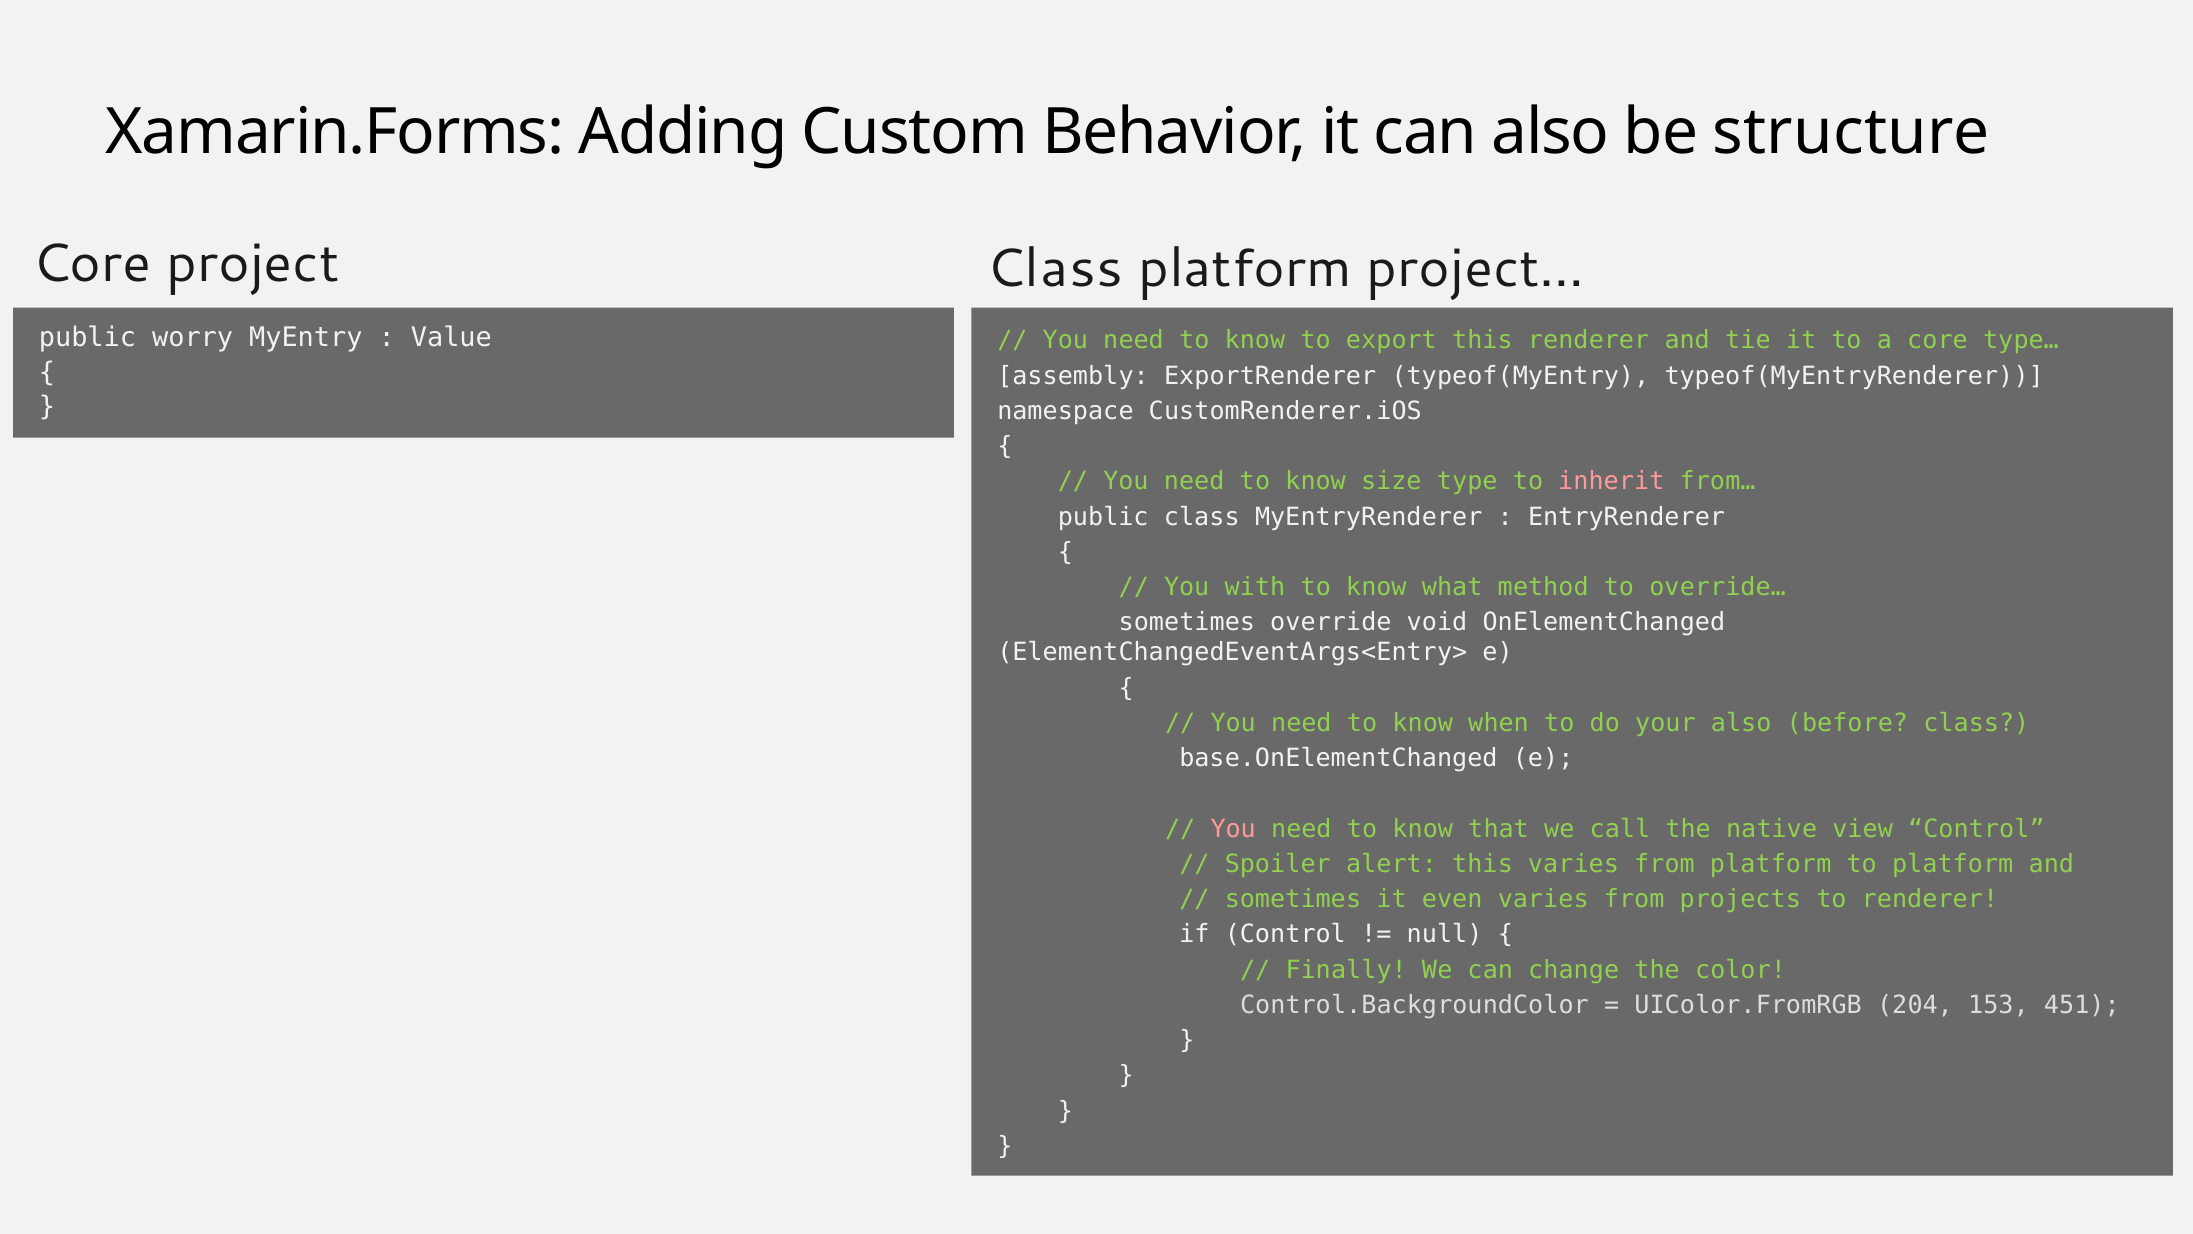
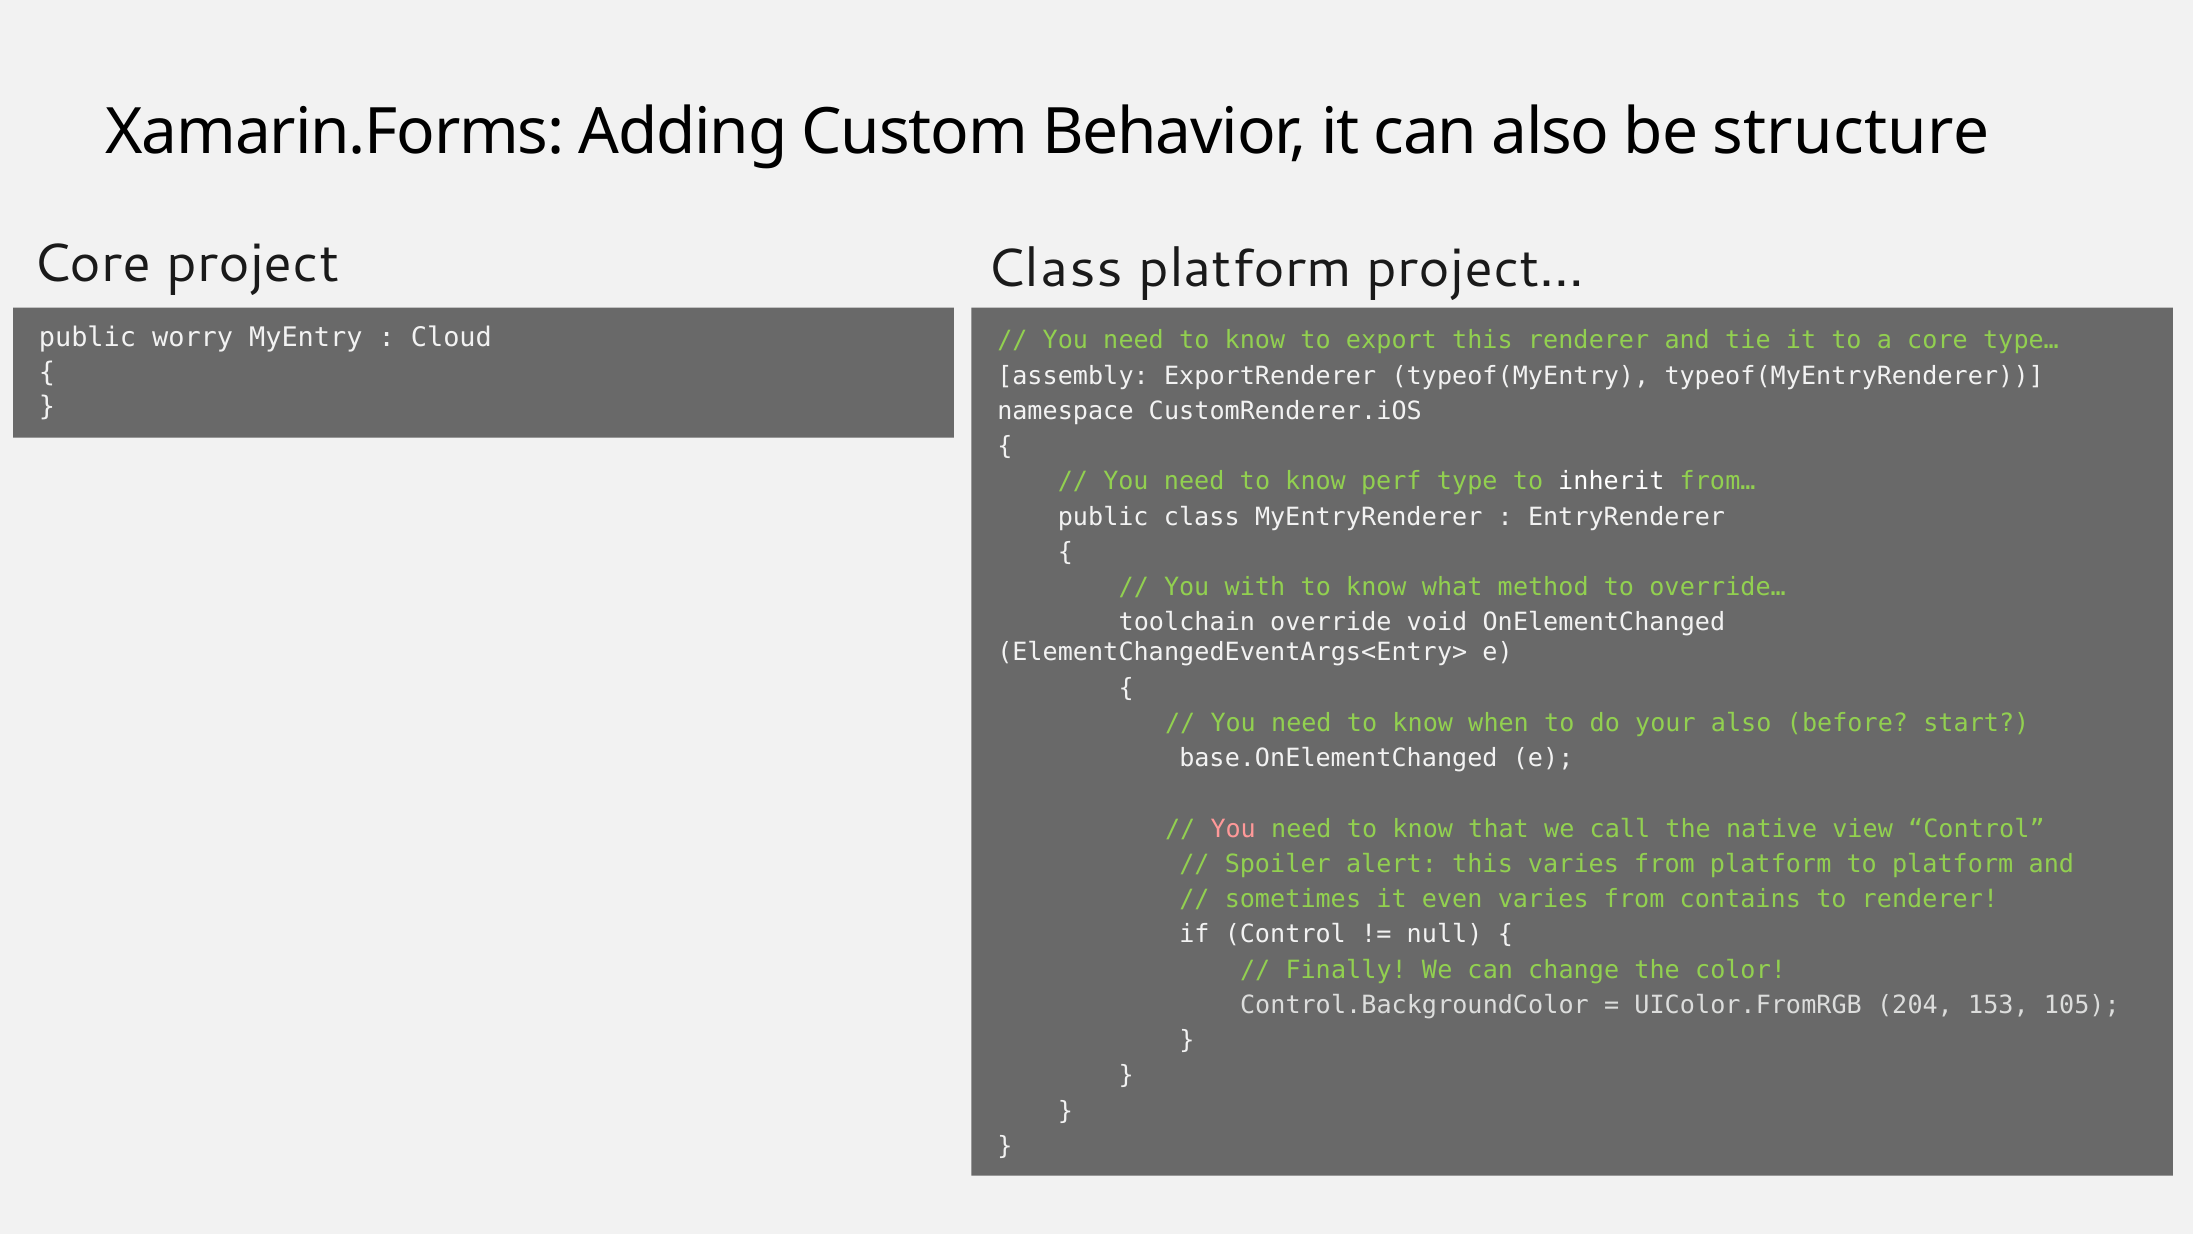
Value: Value -> Cloud
size: size -> perf
inherit colour: pink -> white
sometimes at (1187, 622): sometimes -> toolchain
before class: class -> start
projects: projects -> contains
451: 451 -> 105
